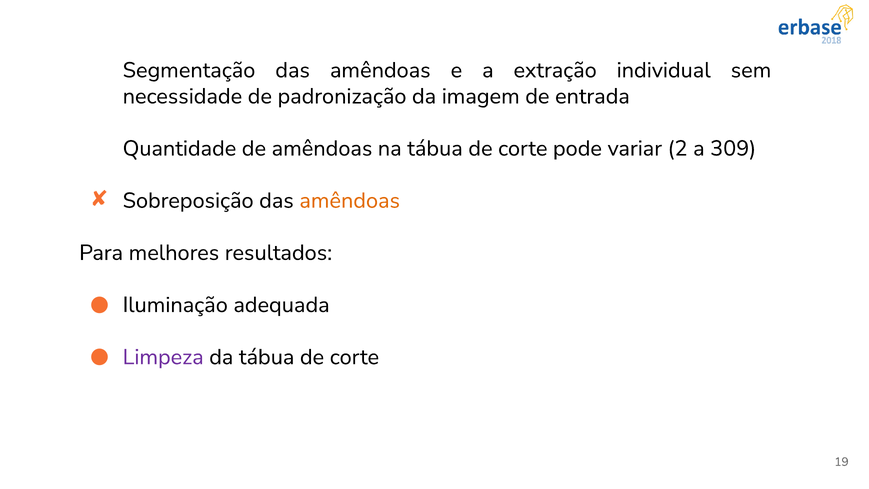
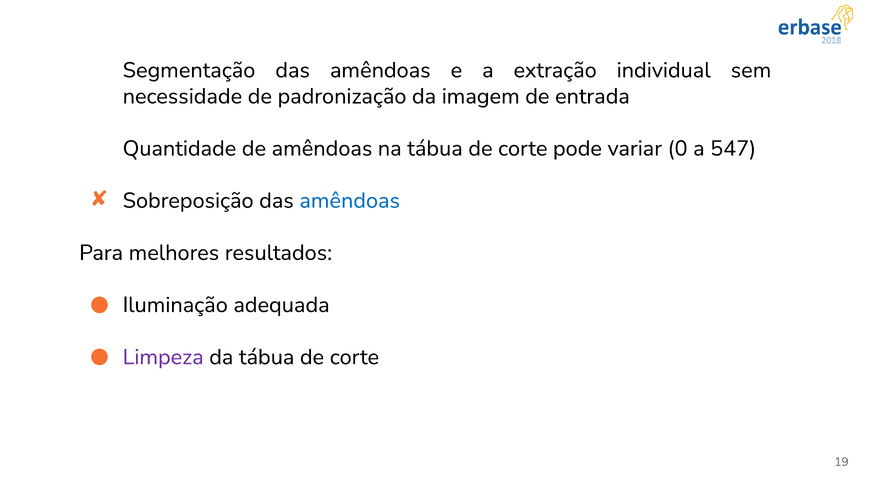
2: 2 -> 0
309: 309 -> 547
amêndoas at (350, 201) colour: orange -> blue
